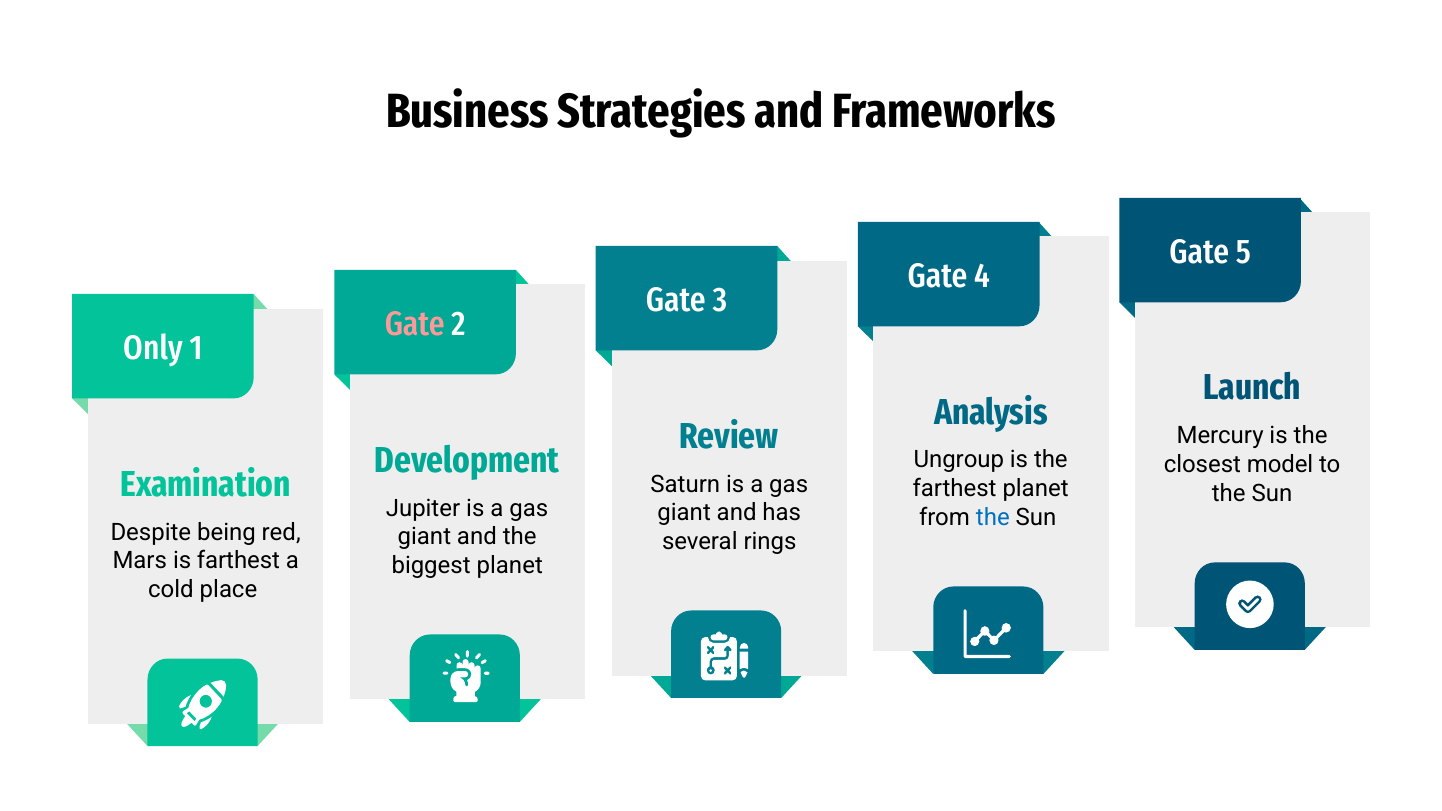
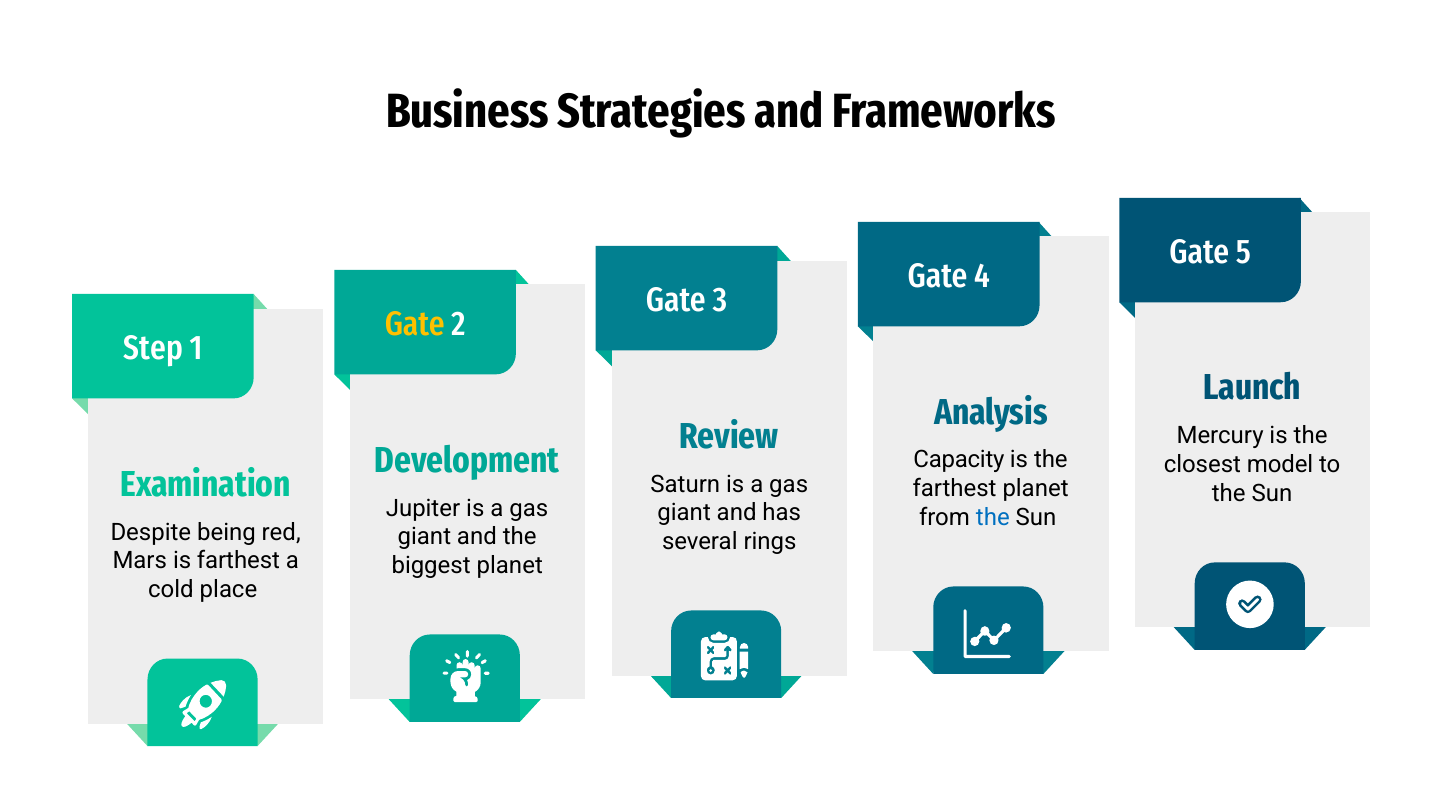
Gate at (415, 325) colour: pink -> yellow
Only: Only -> Step
Ungroup: Ungroup -> Capacity
